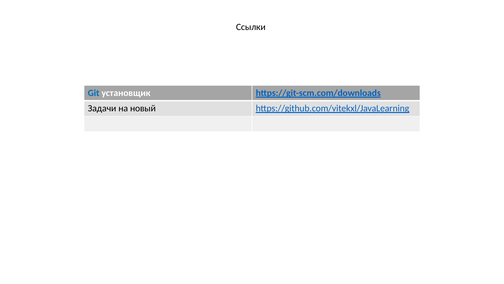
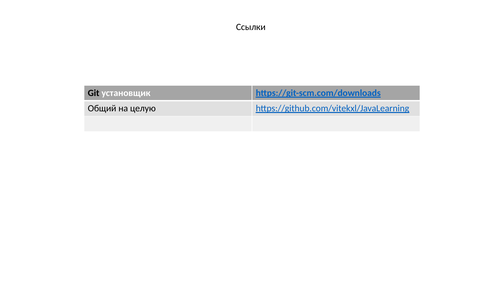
Git colour: blue -> black
Задачи: Задачи -> Общий
новый: новый -> целую
